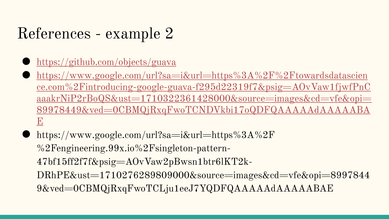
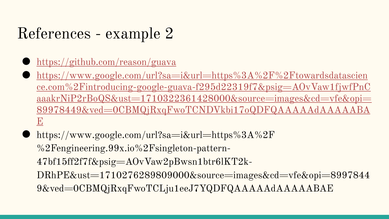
https://github.com/objects/guava: https://github.com/objects/guava -> https://github.com/reason/guava
